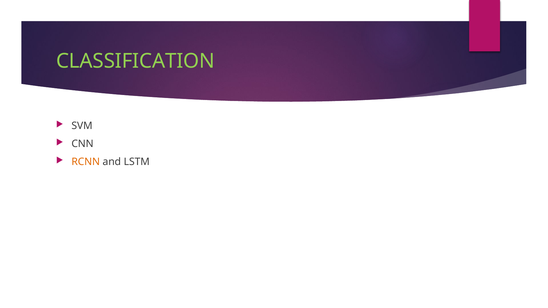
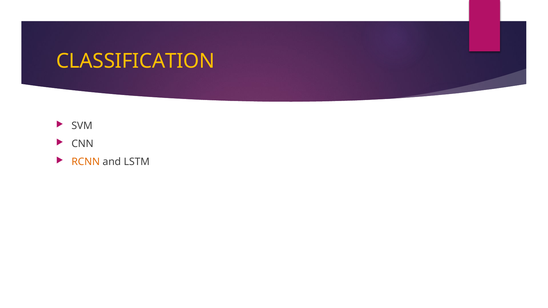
CLASSIFICATION colour: light green -> yellow
